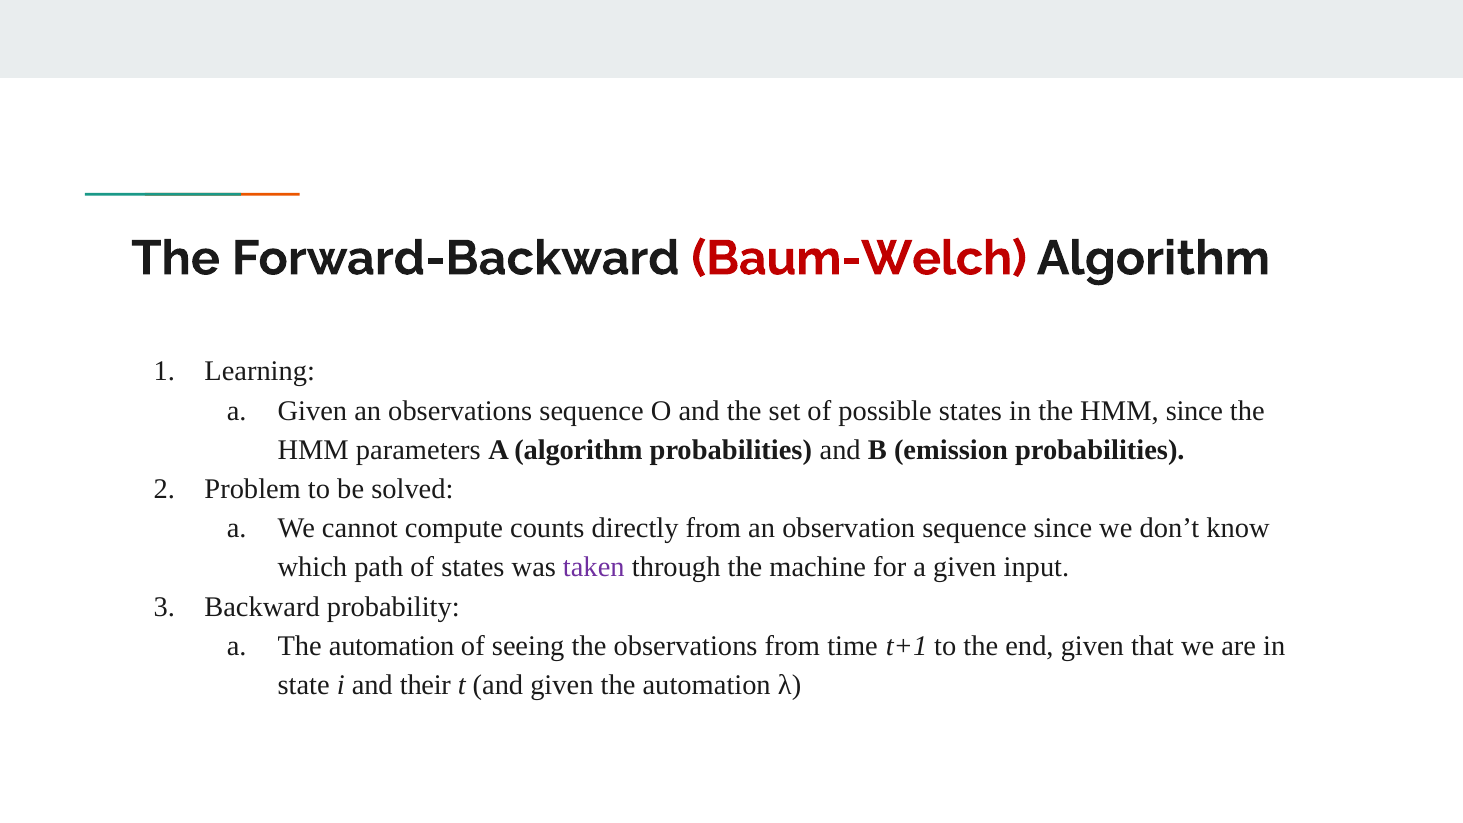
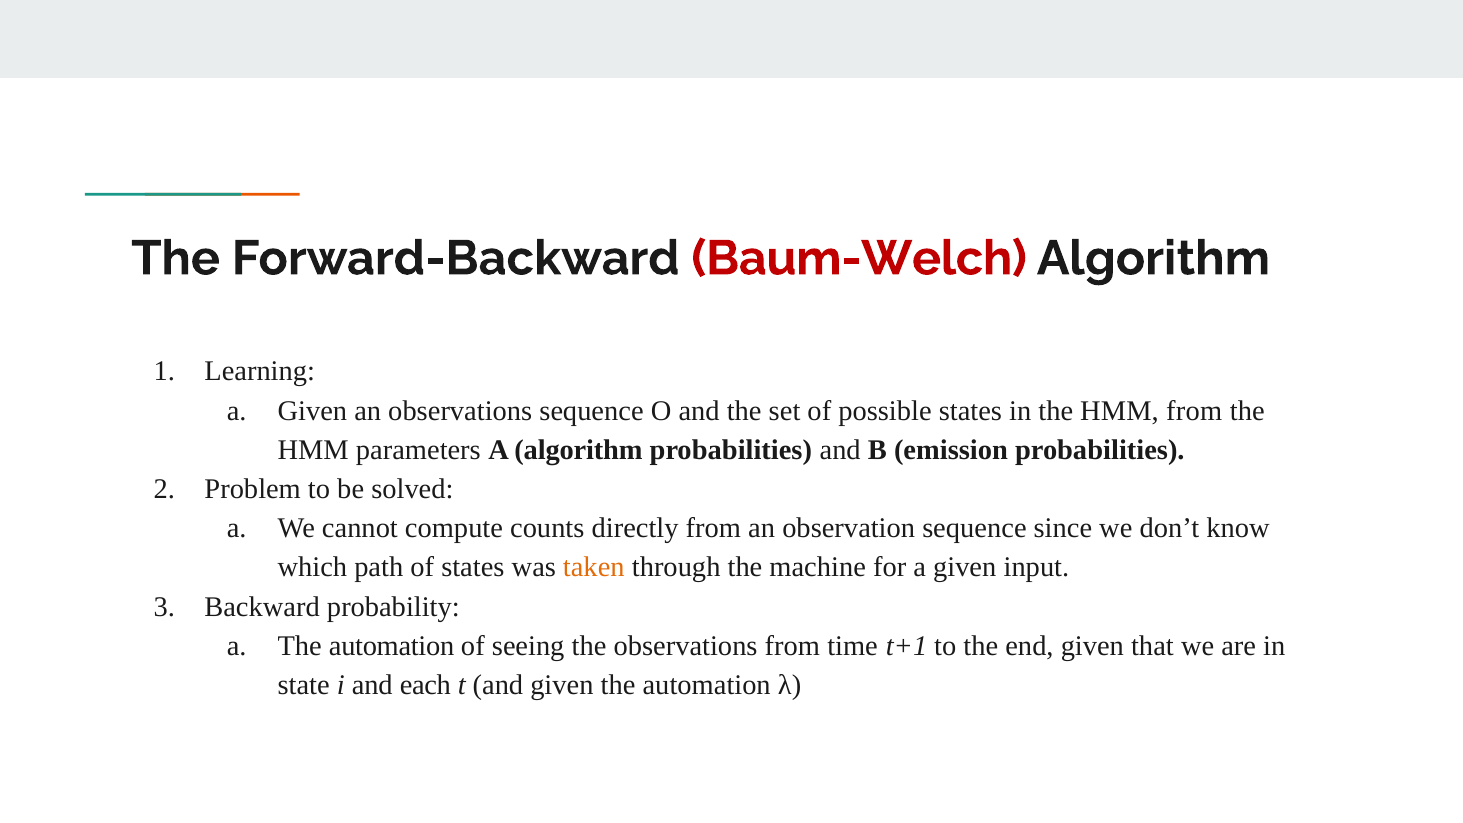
HMM since: since -> from
taken colour: purple -> orange
their: their -> each
